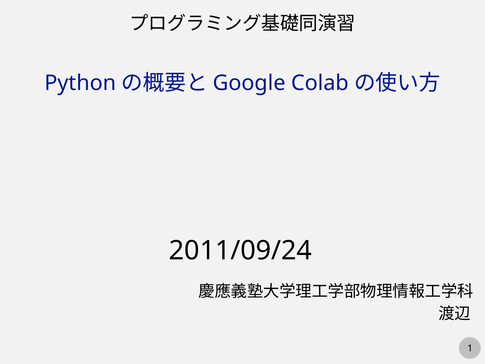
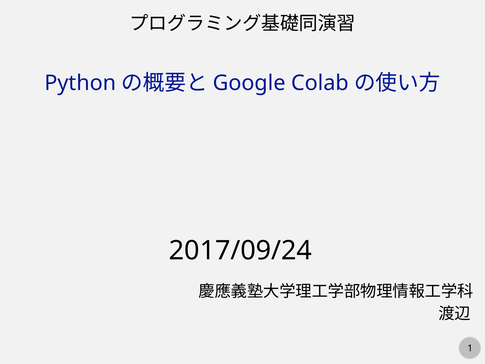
2011/09/24: 2011/09/24 -> 2017/09/24
